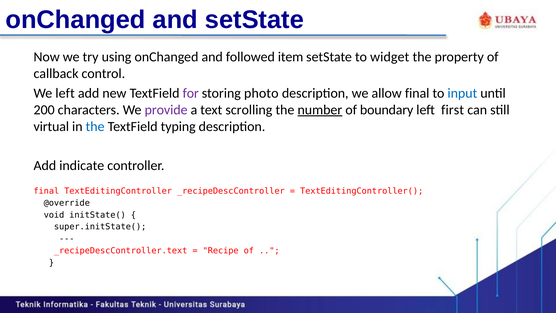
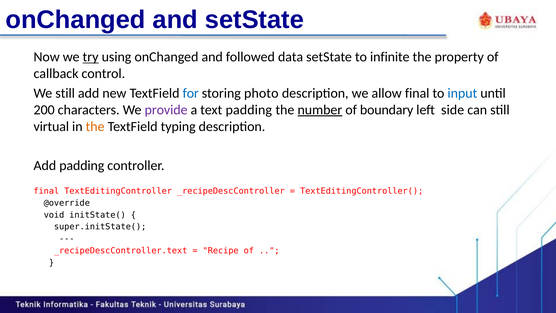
try underline: none -> present
item: item -> data
widget: widget -> infinite
We left: left -> still
for colour: purple -> blue
text scrolling: scrolling -> padding
first: first -> side
the at (95, 126) colour: blue -> orange
Add indicate: indicate -> padding
